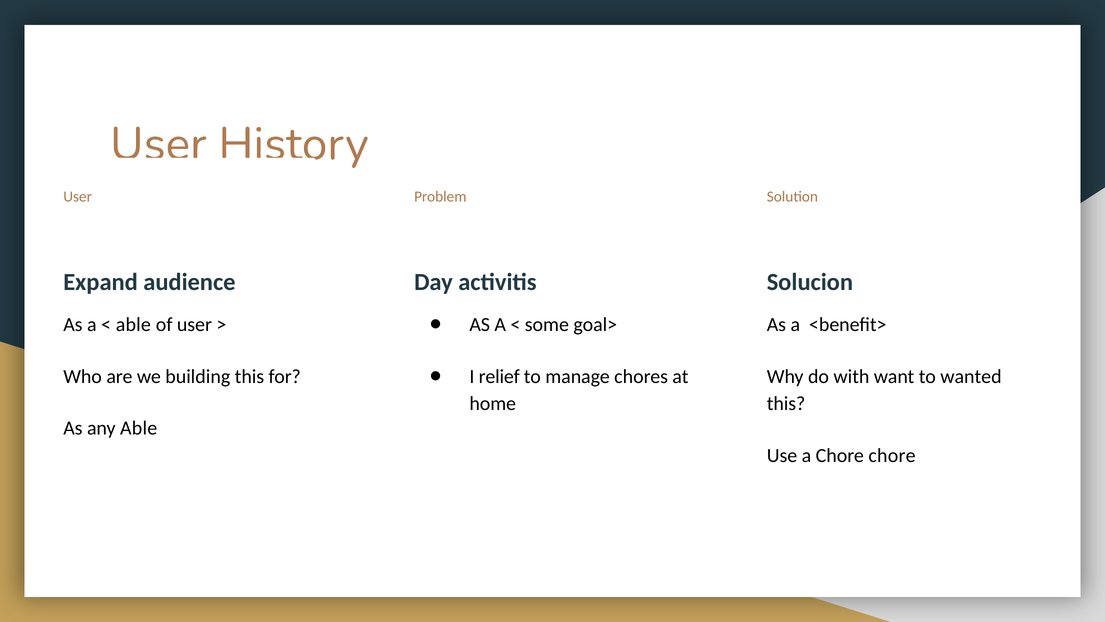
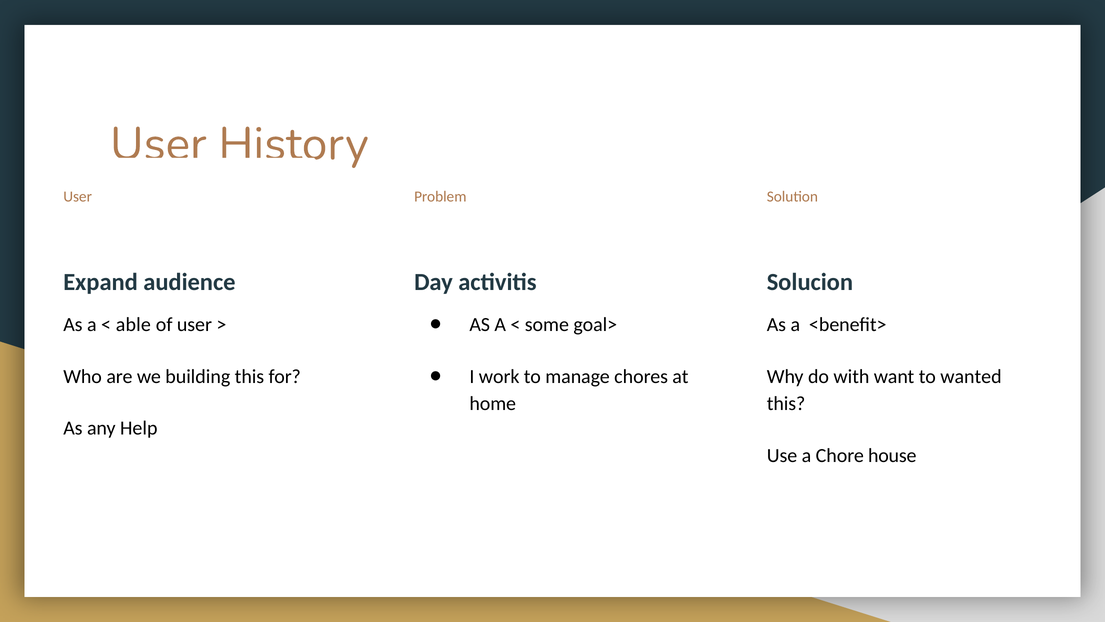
relief: relief -> work
any Able: Able -> Help
Chore chore: chore -> house
